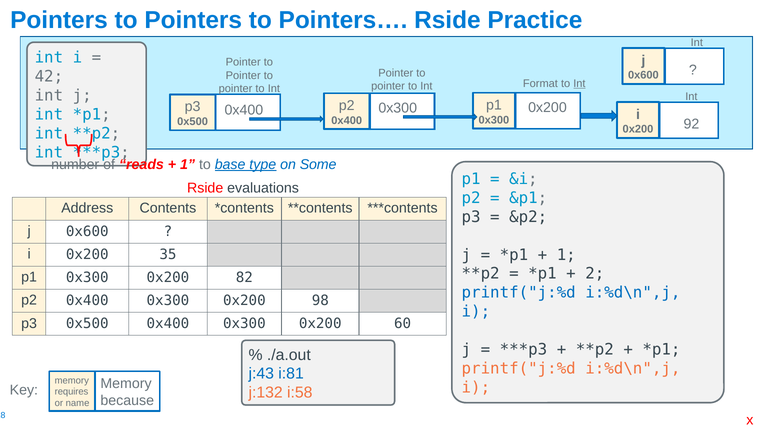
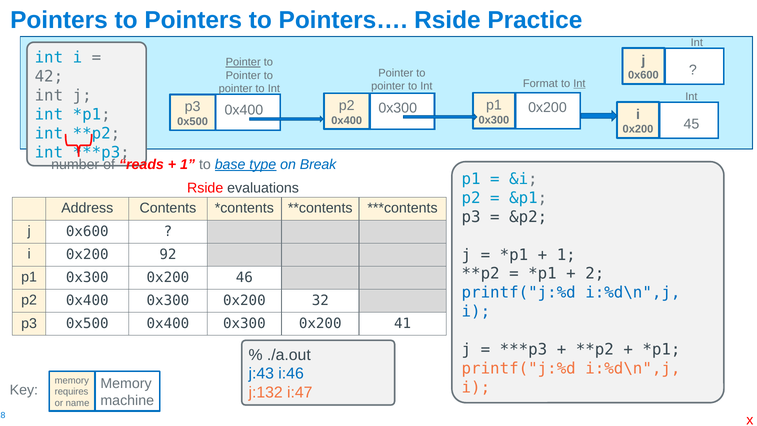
Pointer at (243, 62) underline: none -> present
92: 92 -> 45
Some: Some -> Break
35: 35 -> 92
82: 82 -> 46
98: 98 -> 32
60: 60 -> 41
i:81: i:81 -> i:46
i:58: i:58 -> i:47
because: because -> machine
